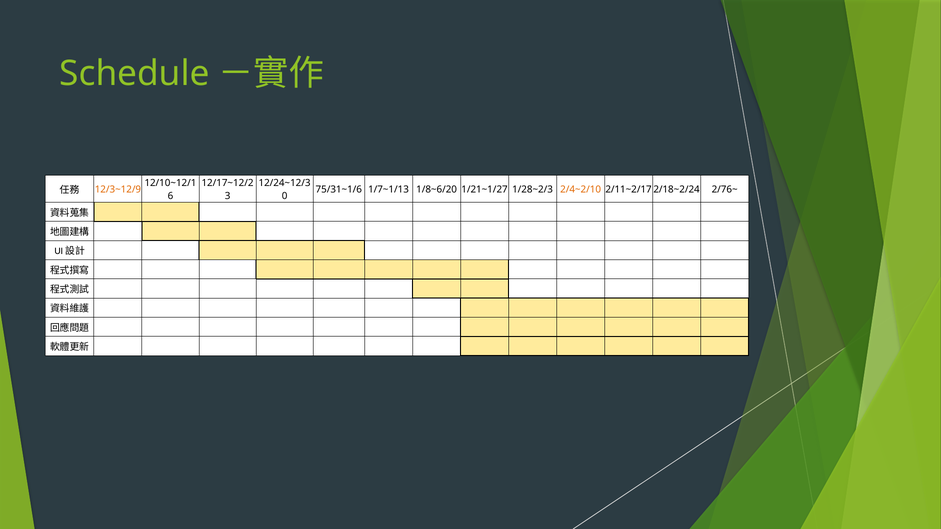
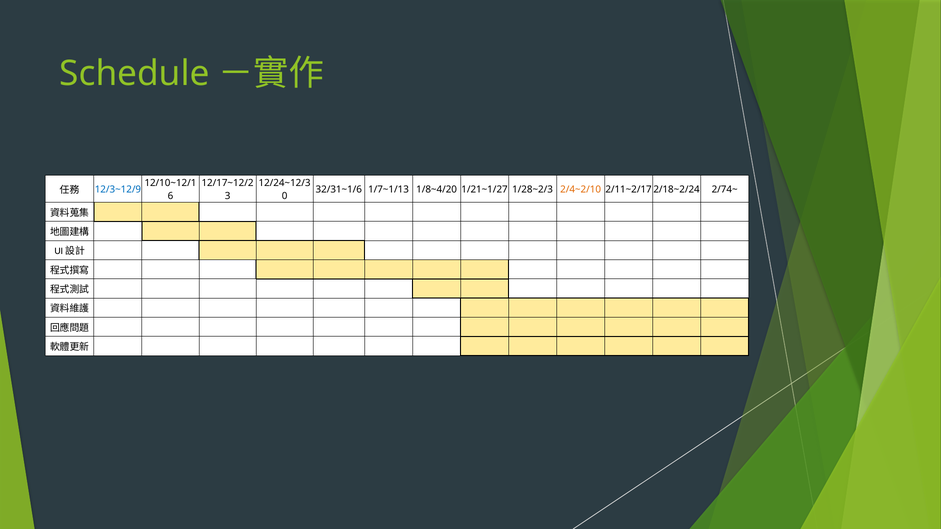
12/3~12/9 colour: orange -> blue
75/31~1/6: 75/31~1/6 -> 32/31~1/6
1/8~6/20: 1/8~6/20 -> 1/8~4/20
2/76~: 2/76~ -> 2/74~
